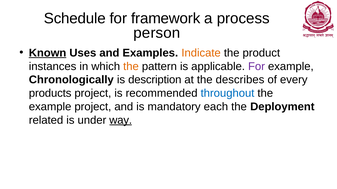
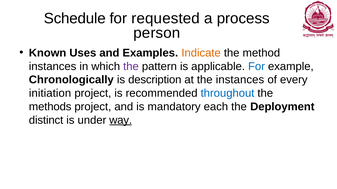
framework: framework -> requested
Known underline: present -> none
product: product -> method
the at (131, 67) colour: orange -> purple
For at (257, 67) colour: purple -> blue
the describes: describes -> instances
products: products -> initiation
example at (50, 107): example -> methods
related: related -> distinct
